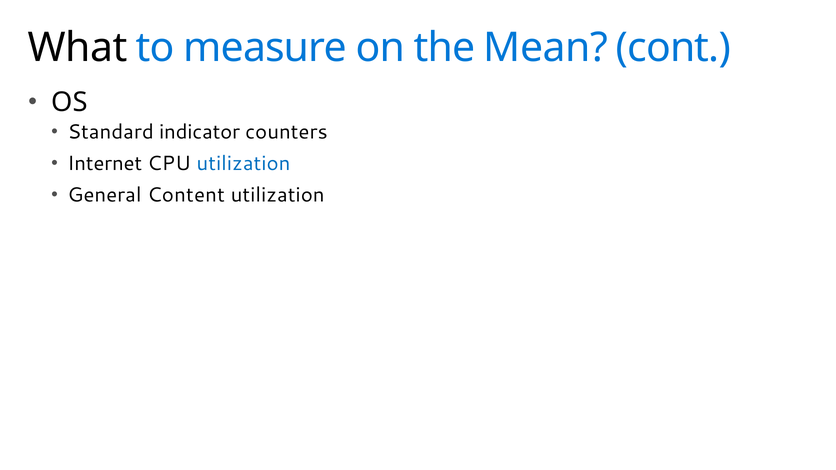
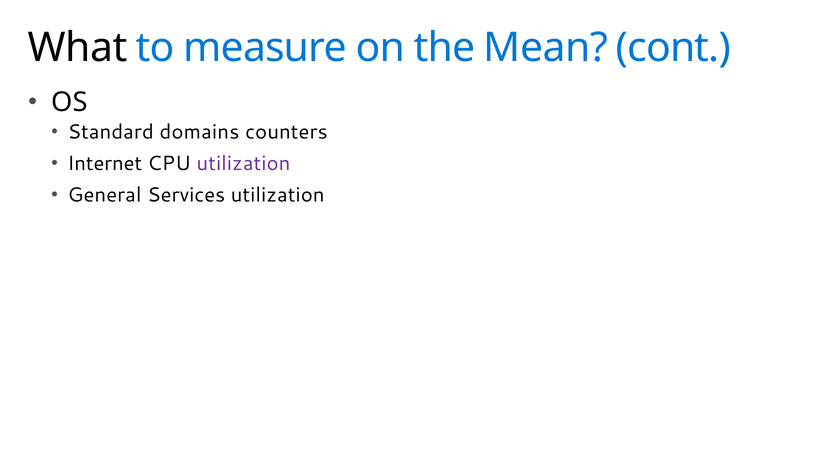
indicator: indicator -> domains
utilization at (243, 164) colour: blue -> purple
Content: Content -> Services
